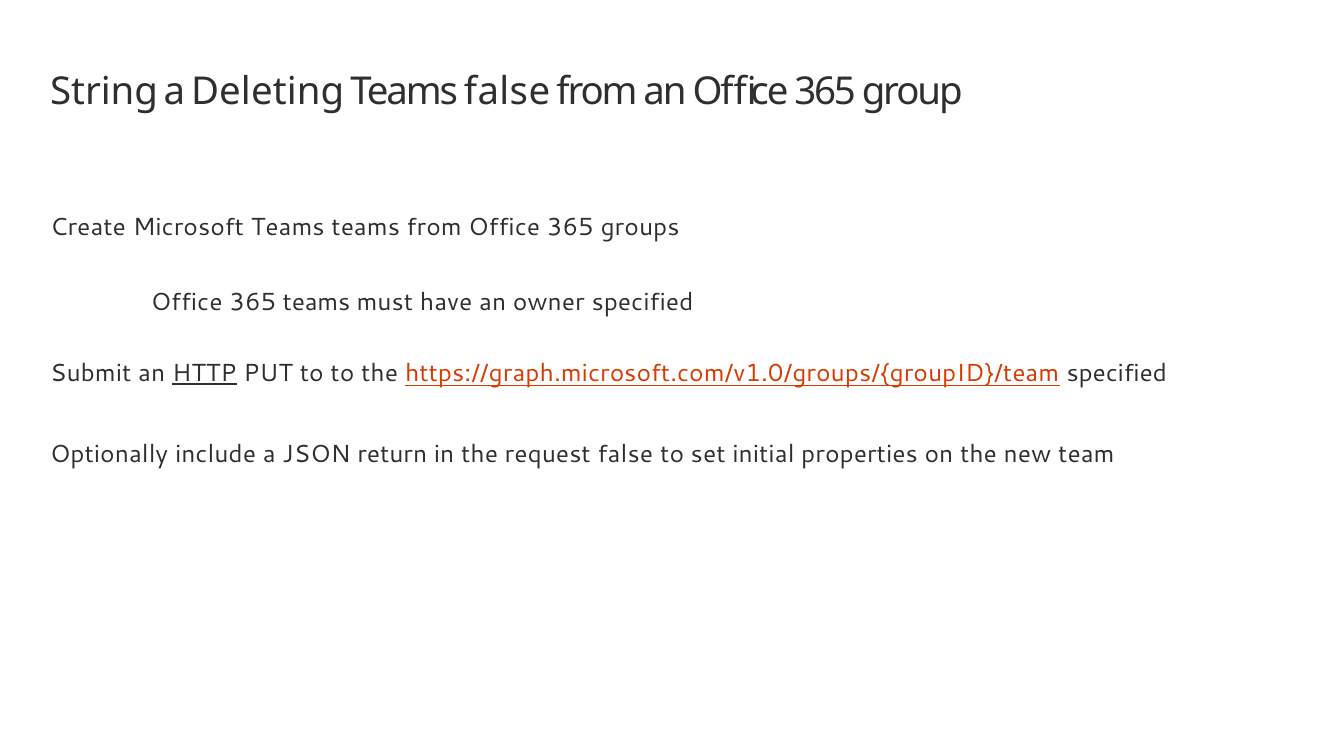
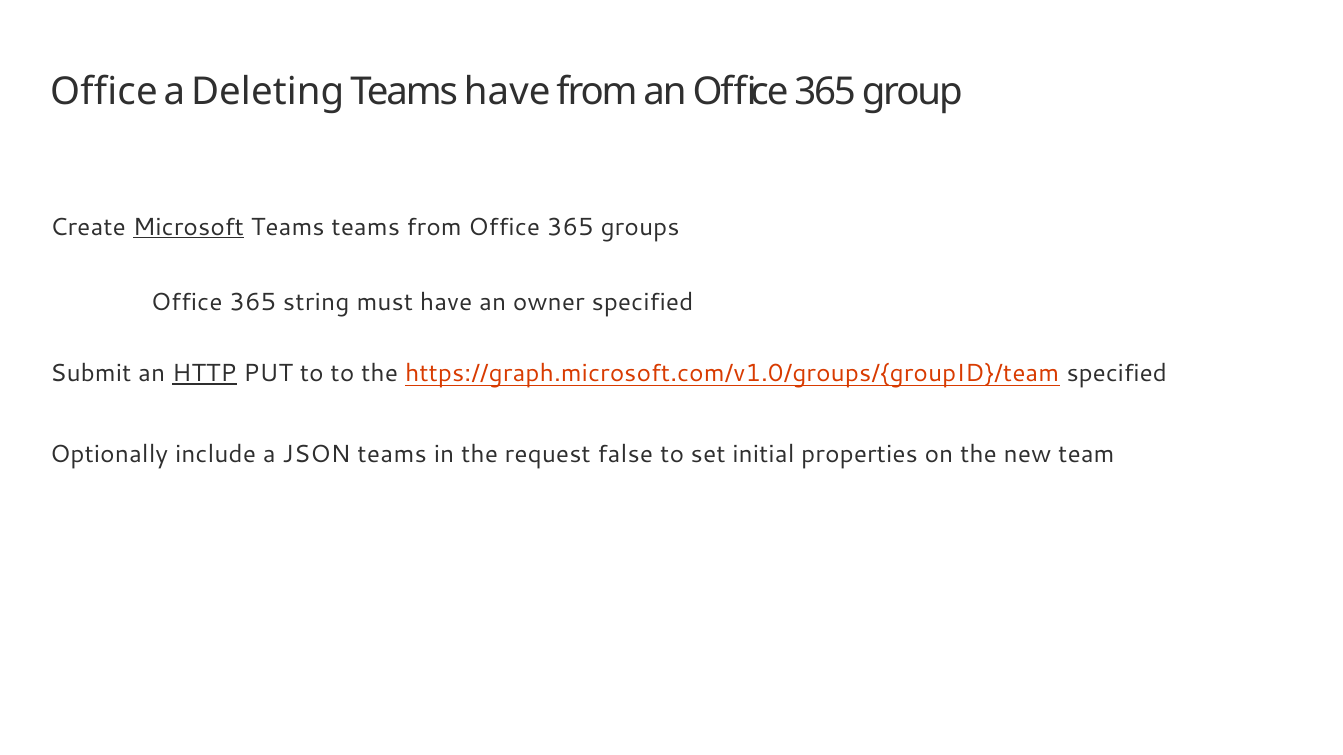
String at (104, 92): String -> Office
Teams false: false -> have
Microsoft underline: none -> present
365 teams: teams -> string
JSON return: return -> teams
